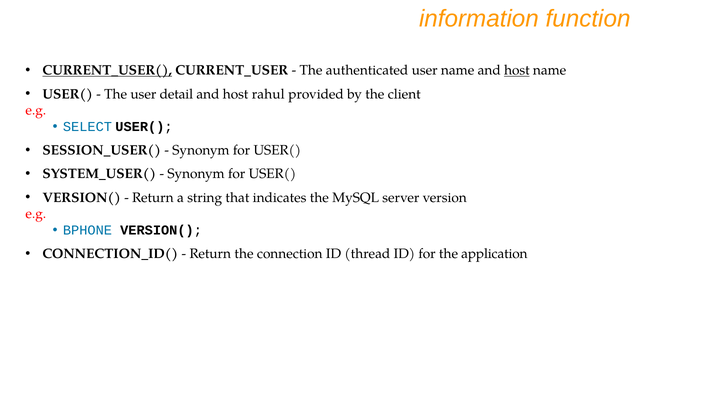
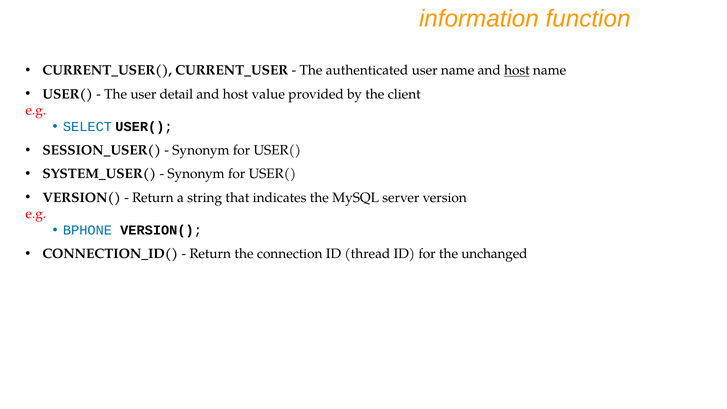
CURRENT_USER( underline: present -> none
rahul: rahul -> value
application: application -> unchanged
